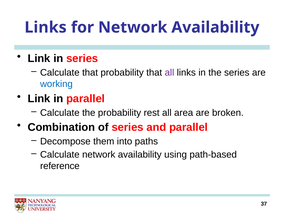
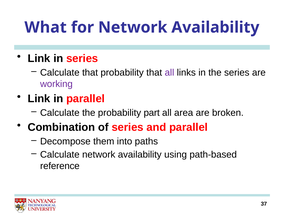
Links at (46, 27): Links -> What
working colour: blue -> purple
rest: rest -> part
